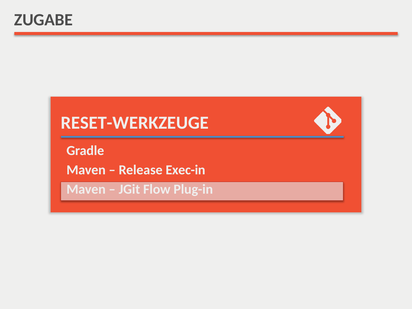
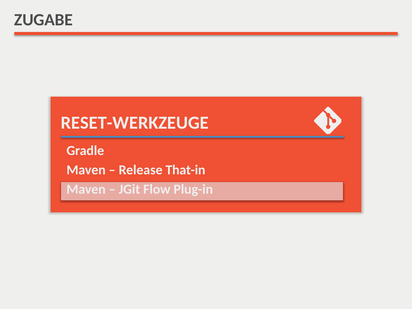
Exec-in: Exec-in -> That-in
